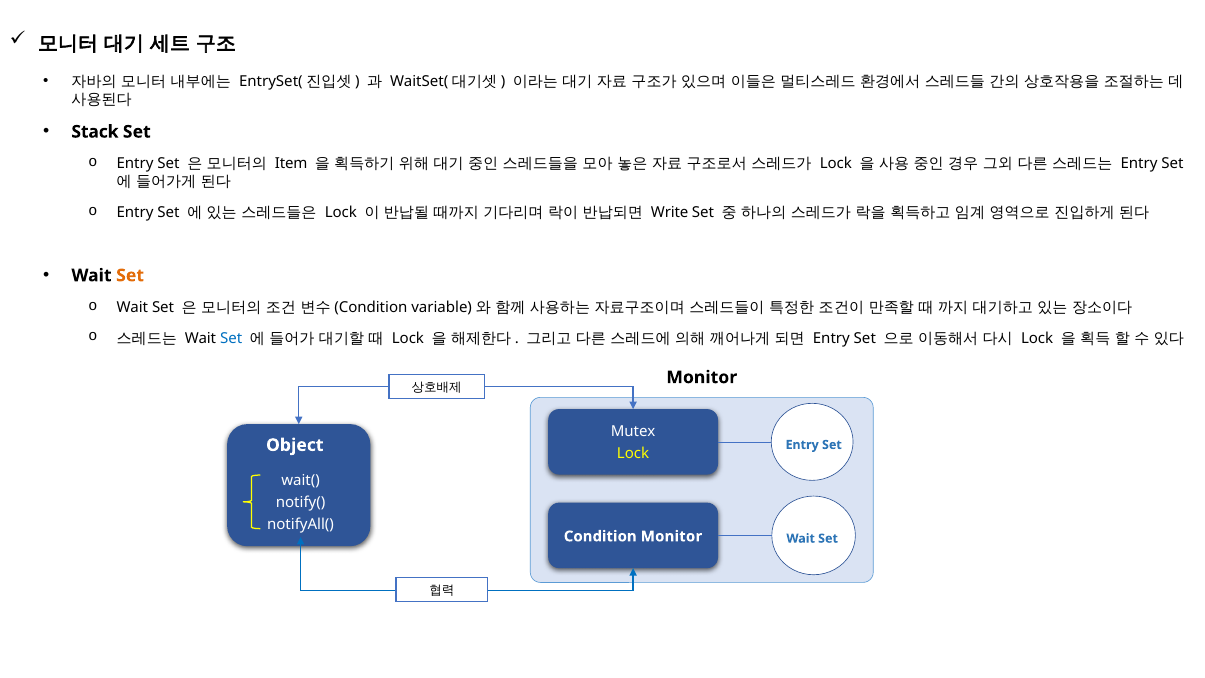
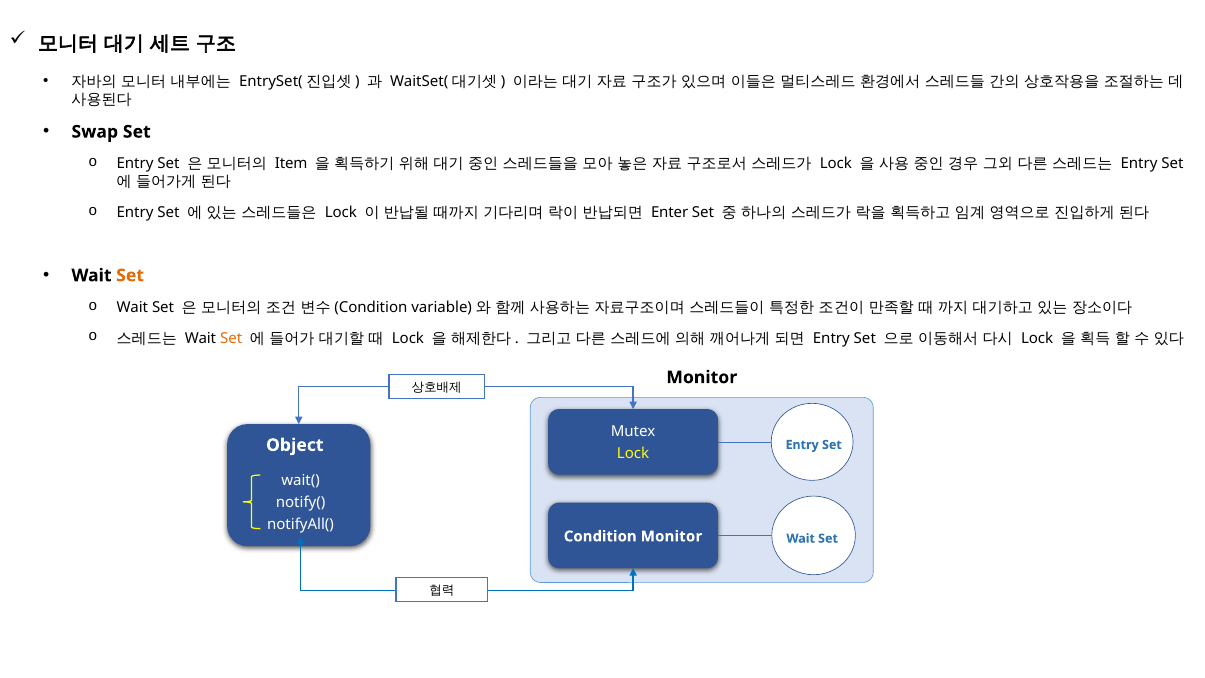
Stack: Stack -> Swap
Write: Write -> Enter
Set at (231, 338) colour: blue -> orange
